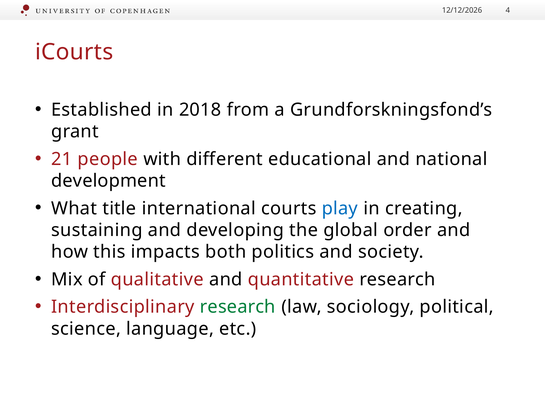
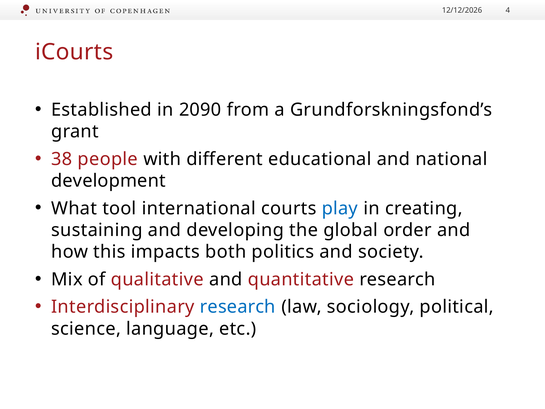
2018: 2018 -> 2090
21: 21 -> 38
title: title -> tool
research at (238, 307) colour: green -> blue
